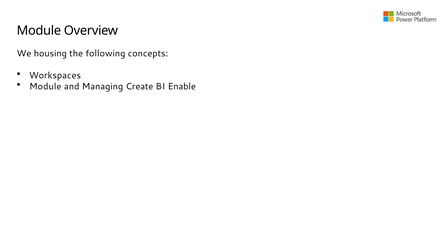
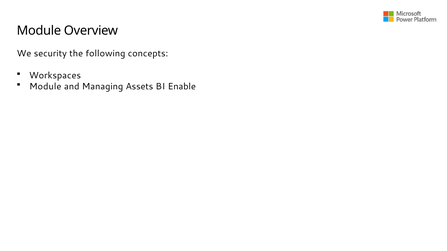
housing: housing -> security
Create: Create -> Assets
